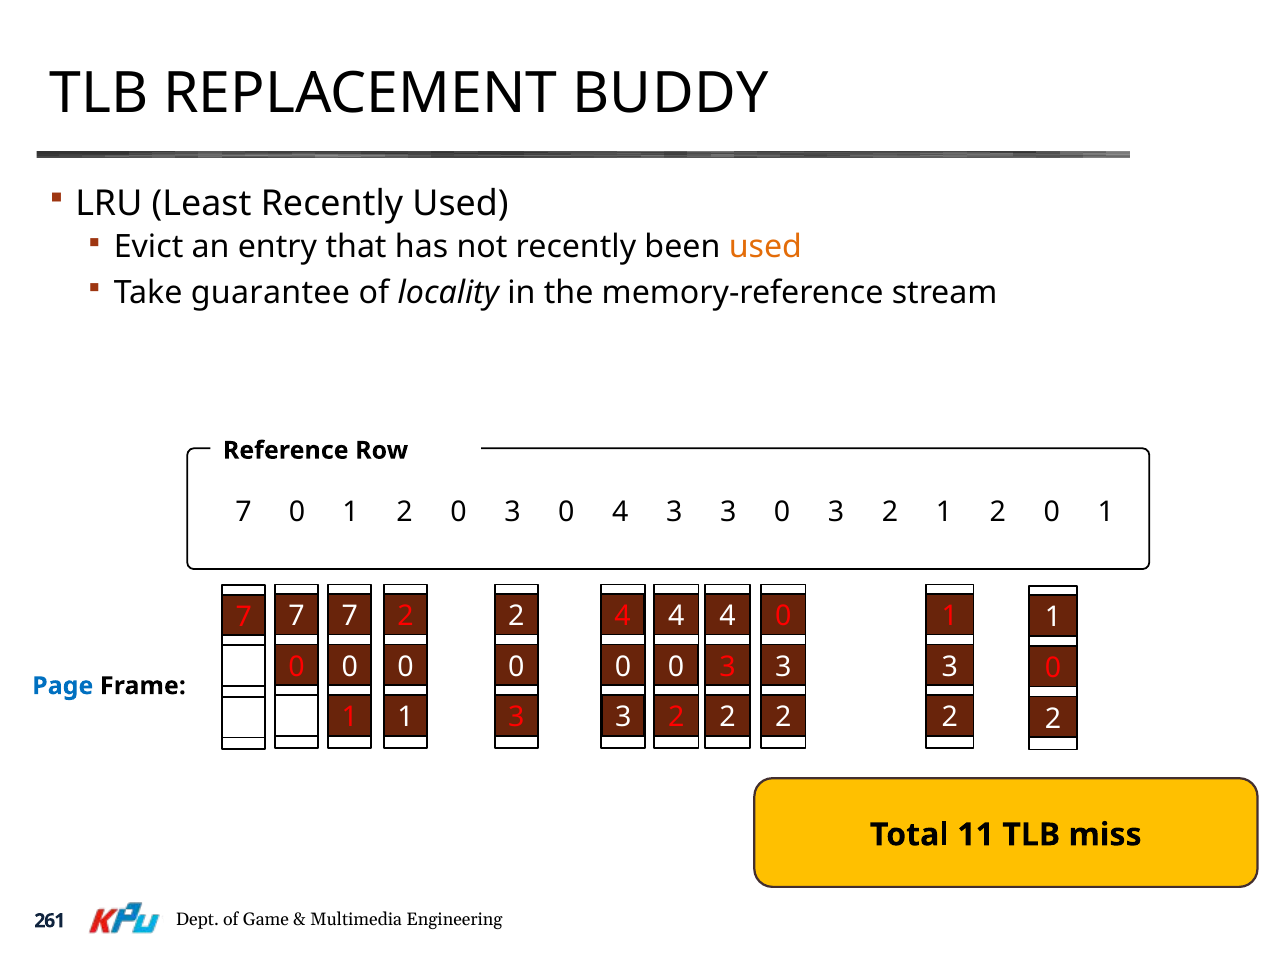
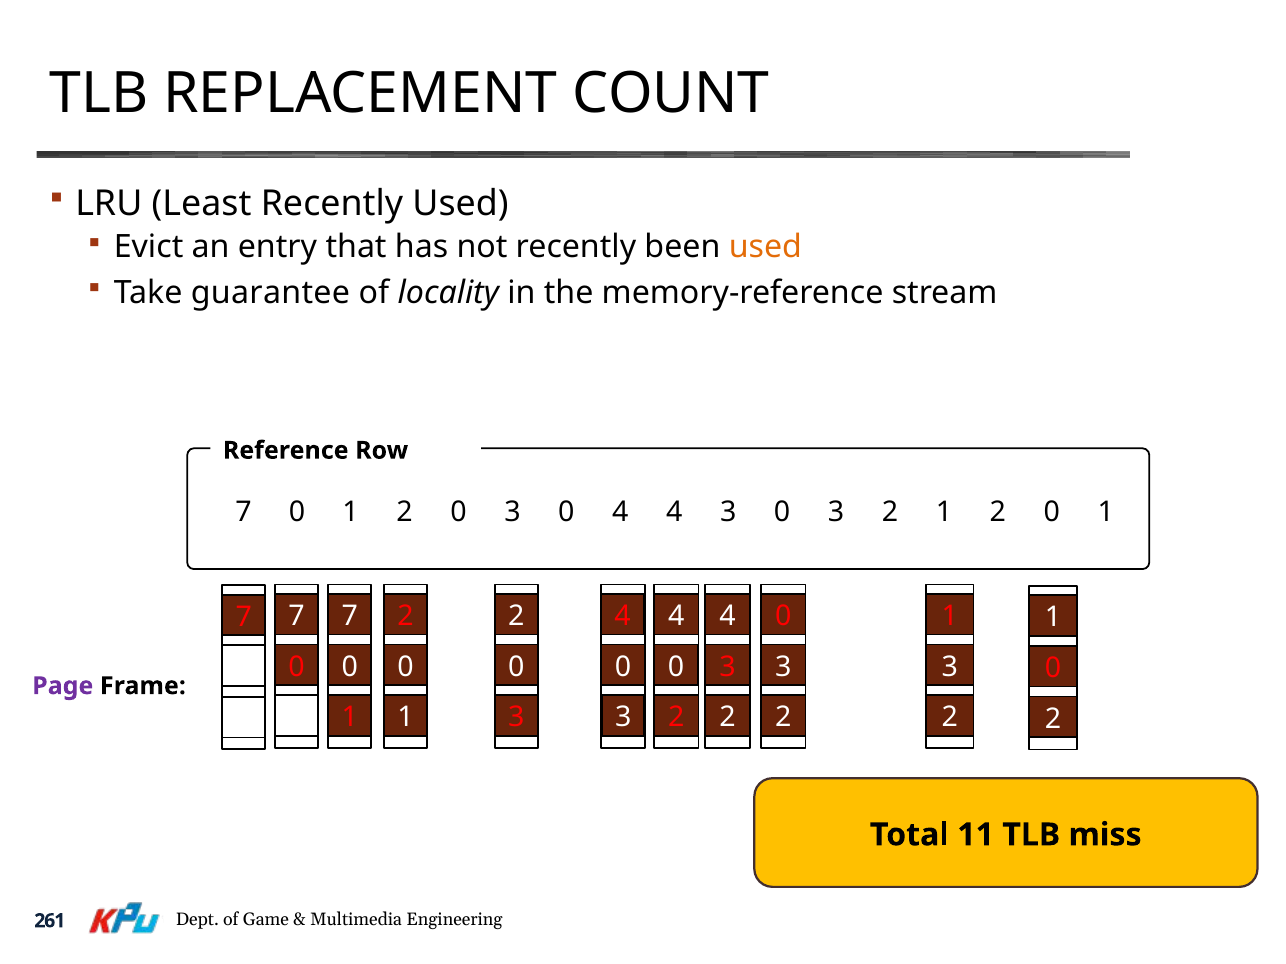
BUDDY: BUDDY -> COUNT
0 4 3: 3 -> 4
Page colour: blue -> purple
